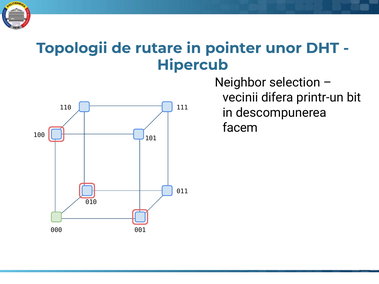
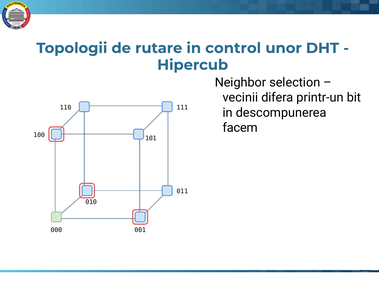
pointer: pointer -> control
